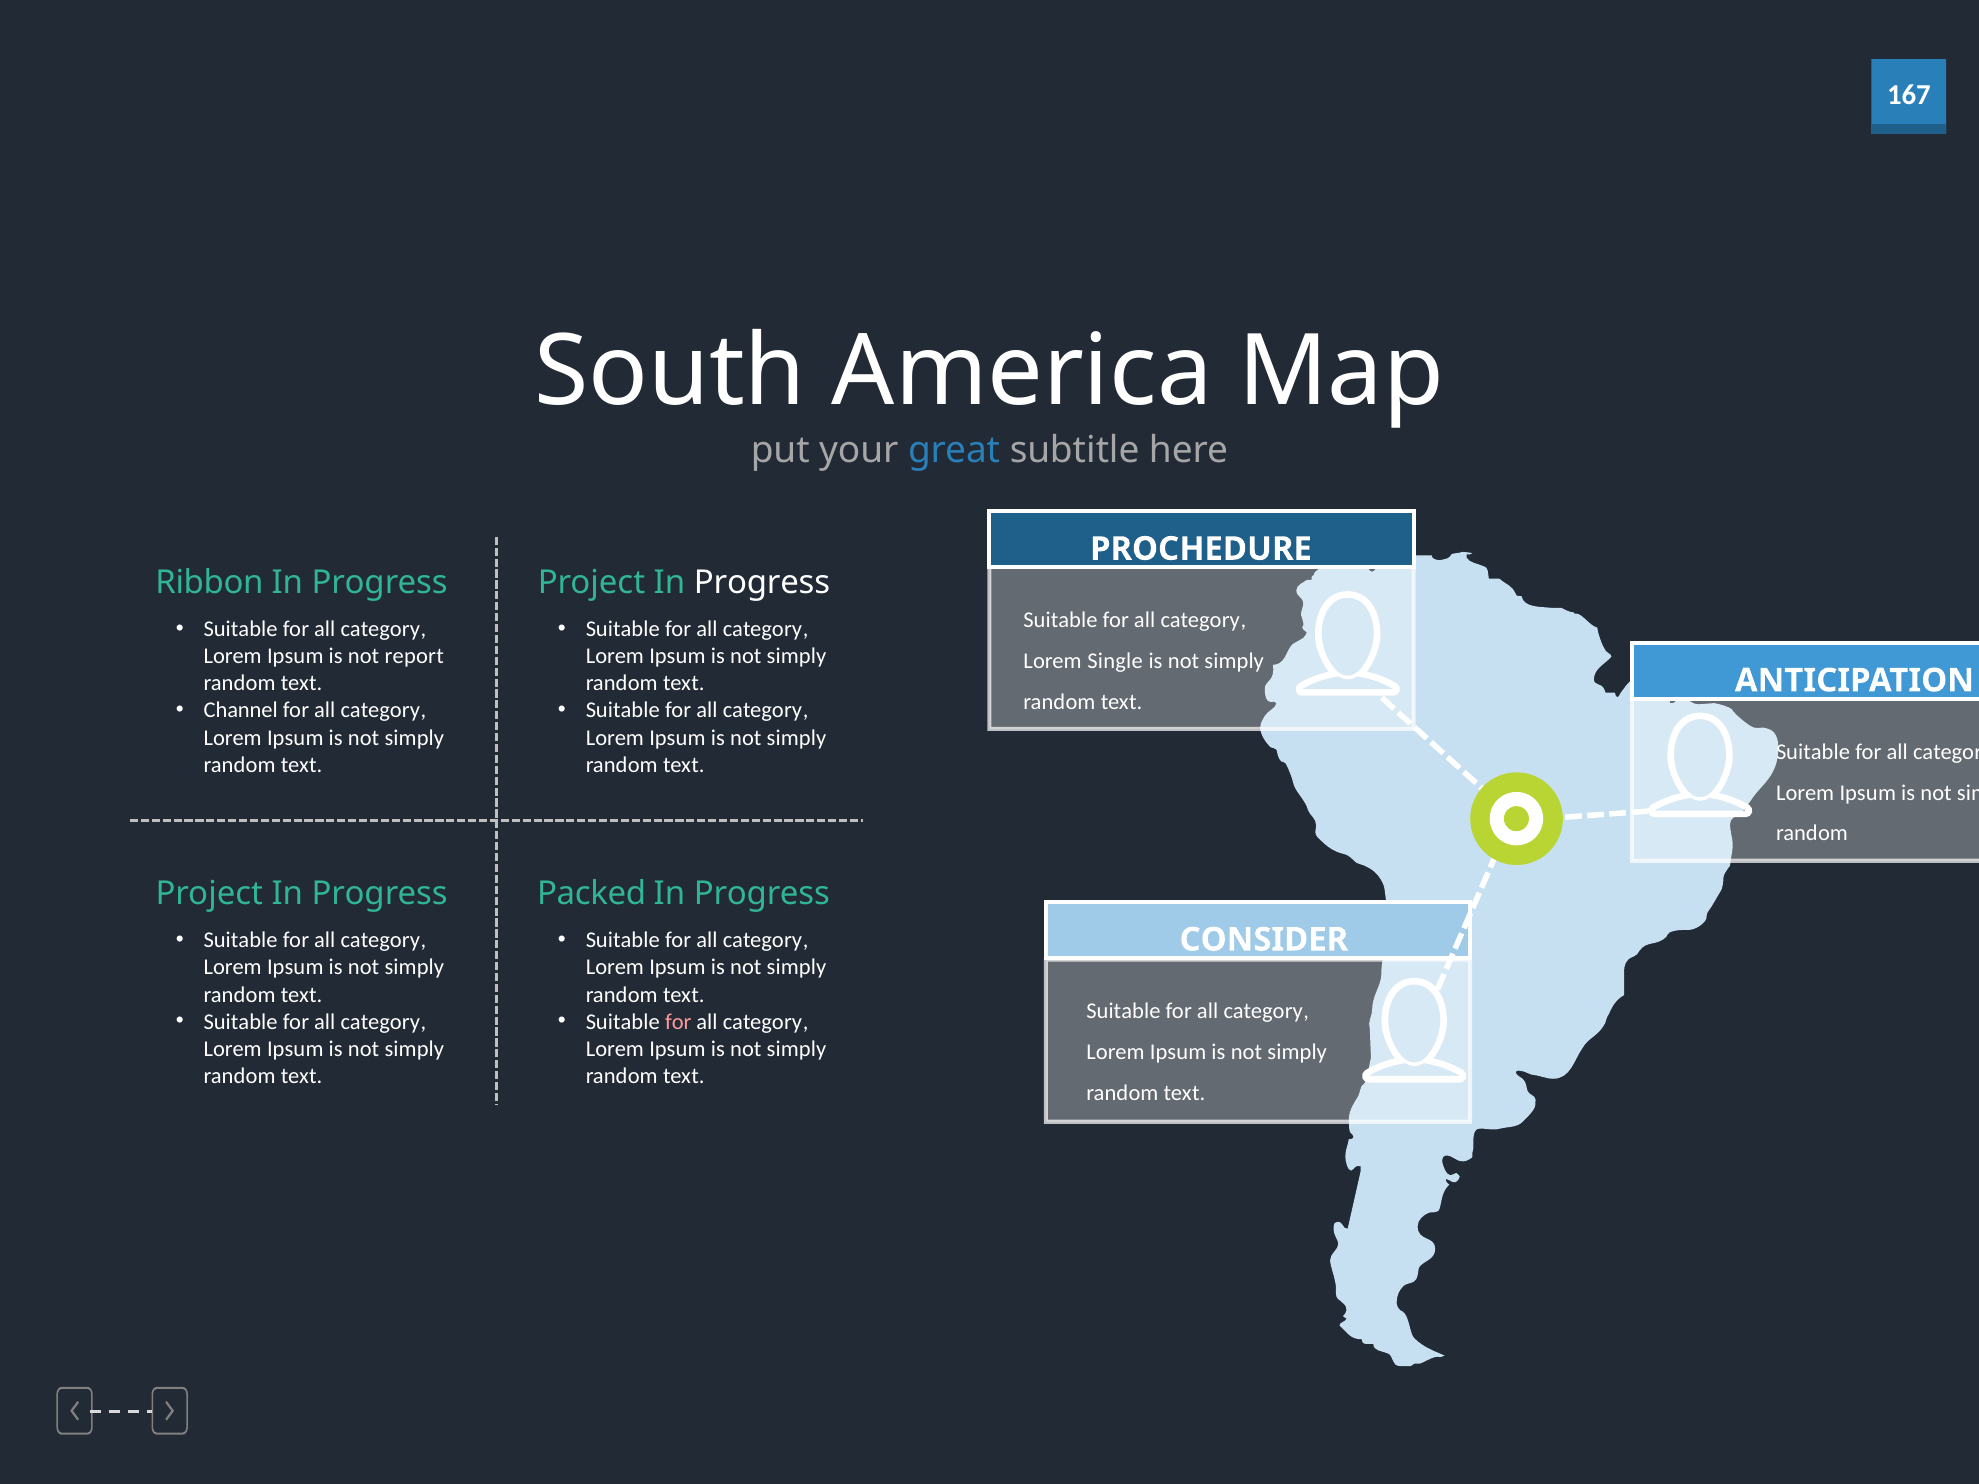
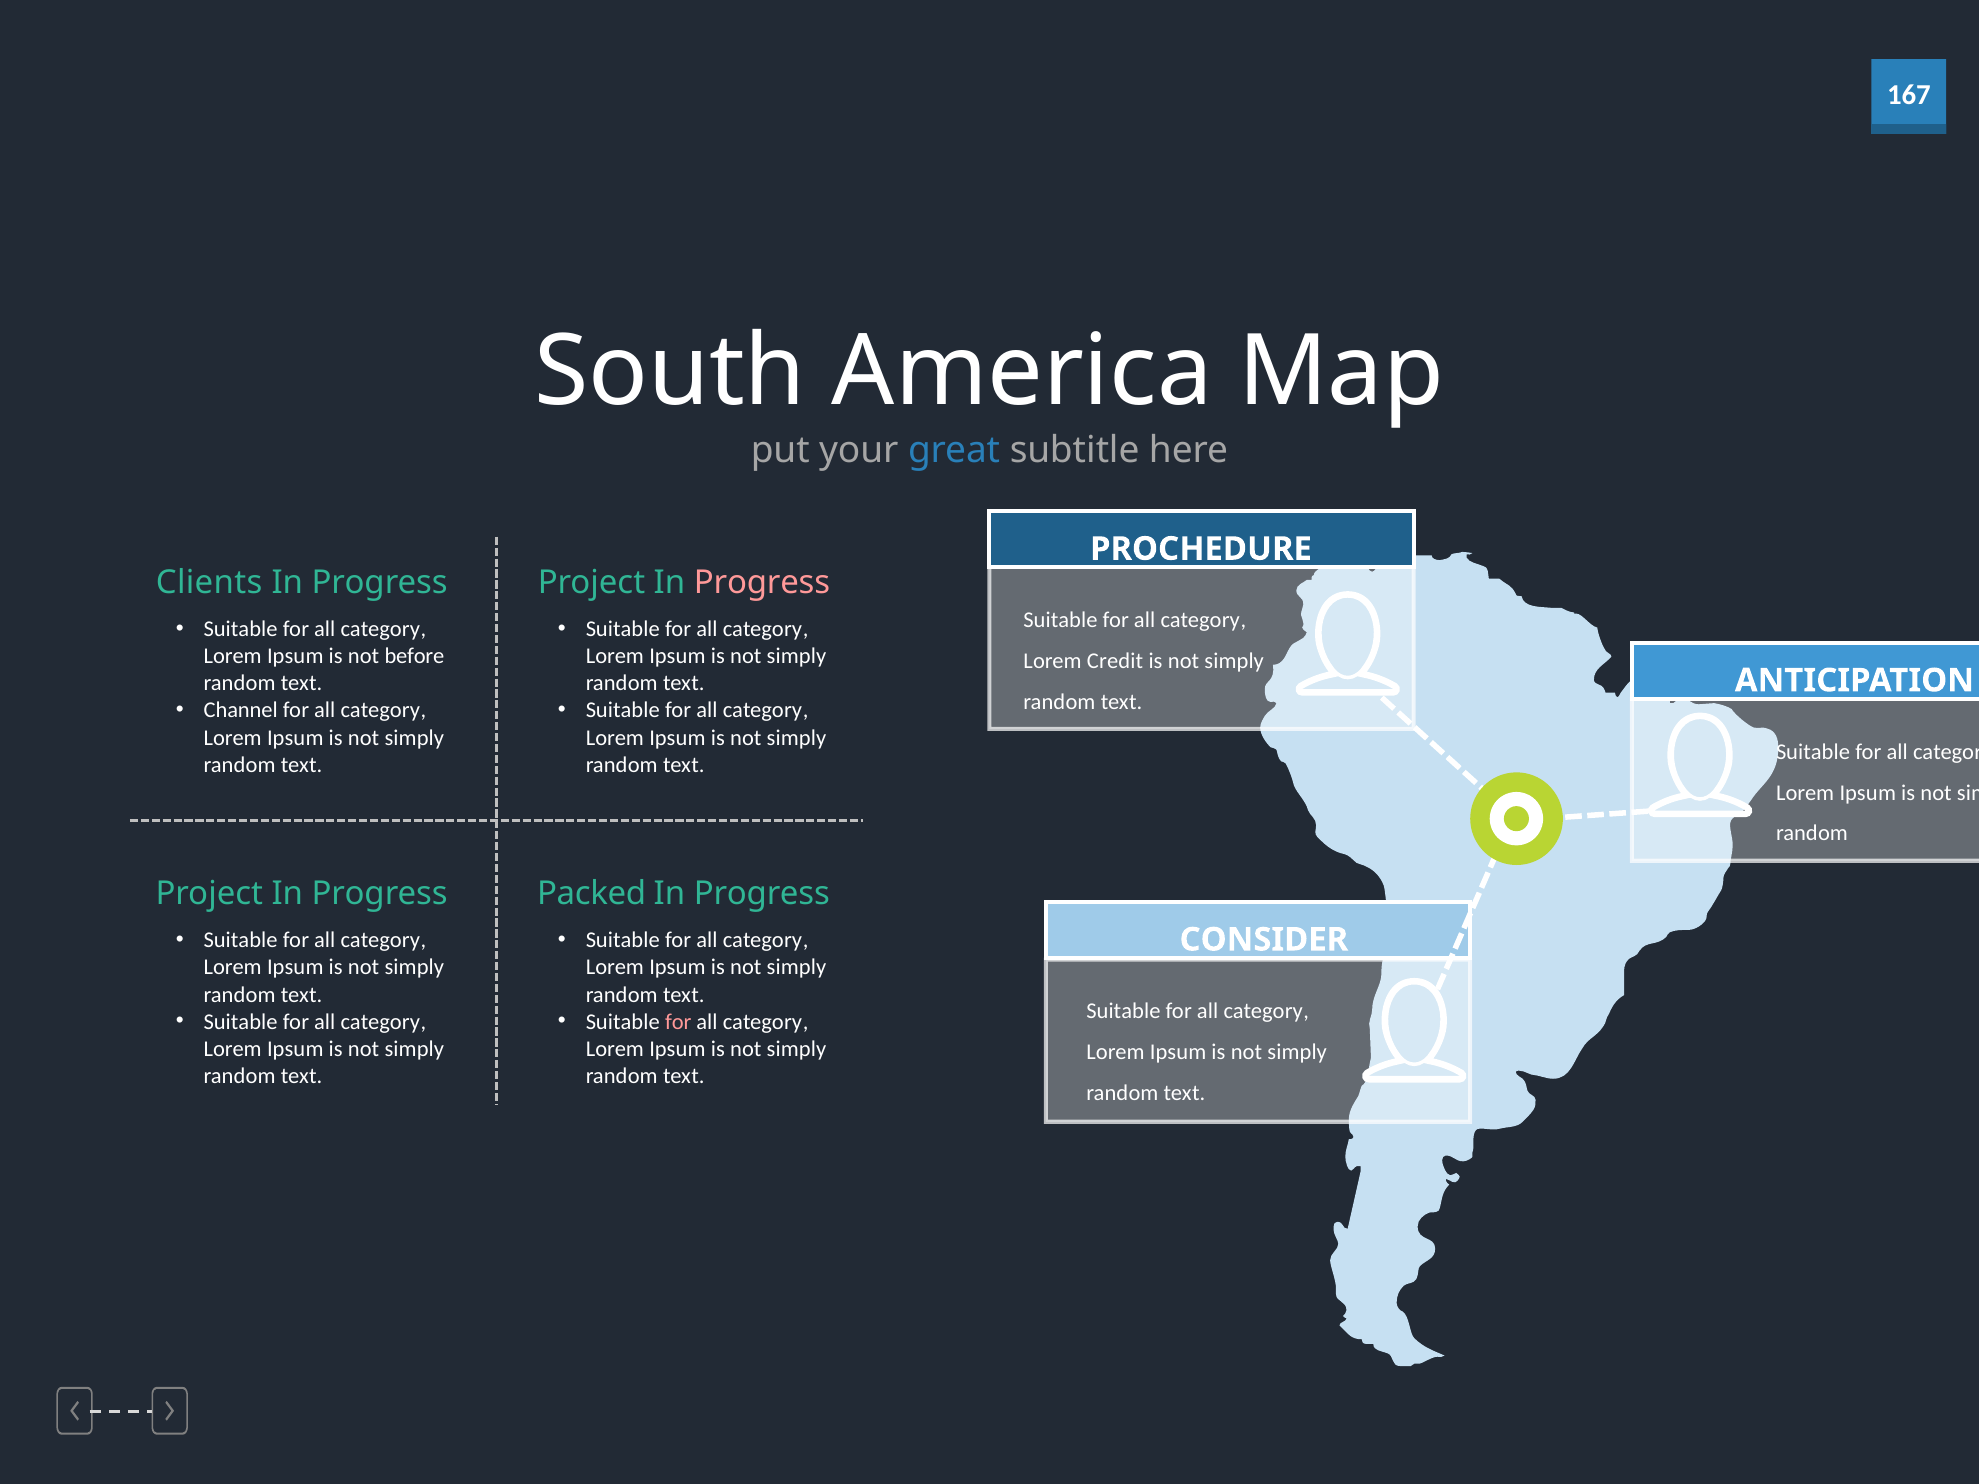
Ribbon: Ribbon -> Clients
Progress at (762, 582) colour: white -> pink
report: report -> before
Single: Single -> Credit
